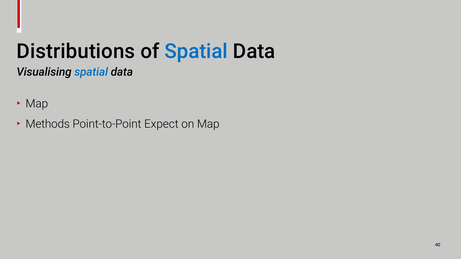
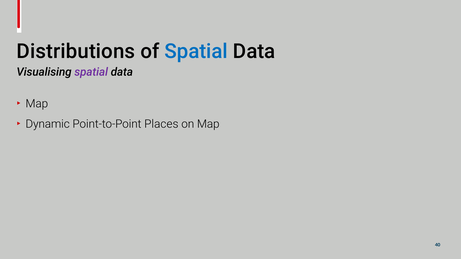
spatial at (91, 72) colour: blue -> purple
Methods: Methods -> Dynamic
Expect: Expect -> Places
